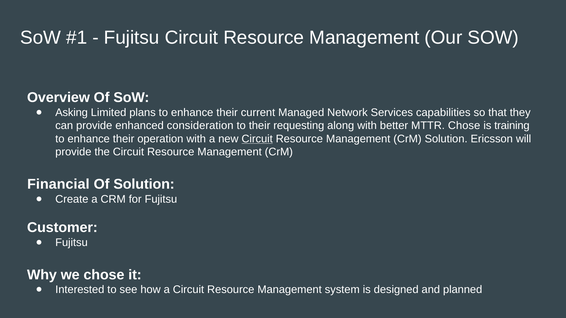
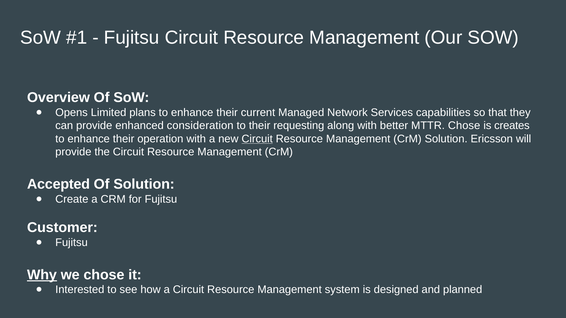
Asking: Asking -> Opens
training: training -> creates
Financial: Financial -> Accepted
Why underline: none -> present
